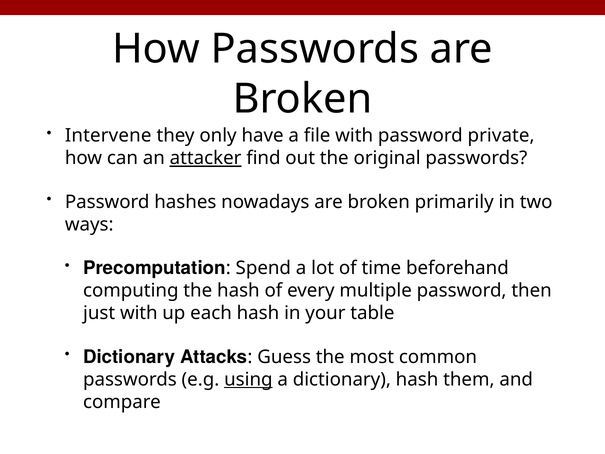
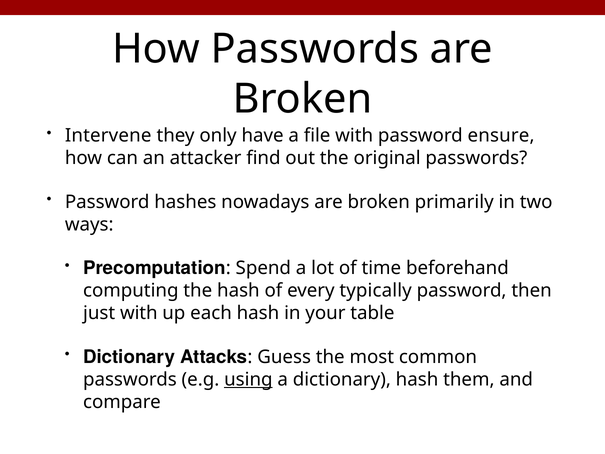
private: private -> ensure
attacker underline: present -> none
multiple: multiple -> typically
